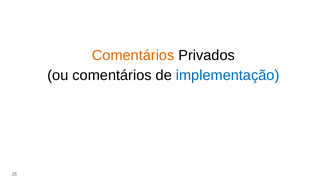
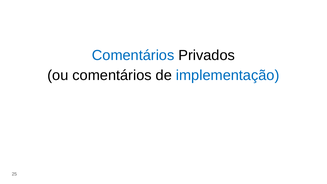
Comentários at (133, 55) colour: orange -> blue
